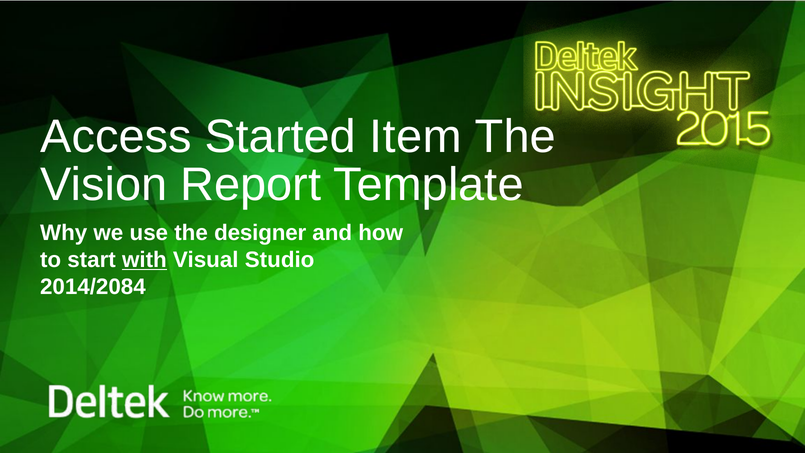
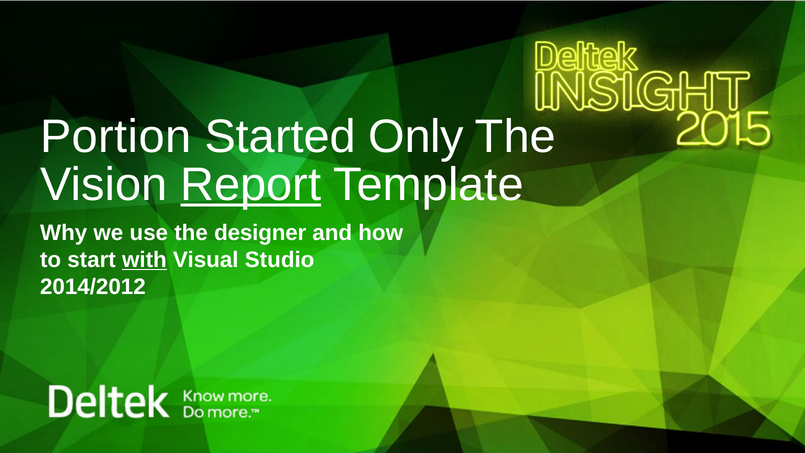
Access: Access -> Portion
Item: Item -> Only
Report underline: none -> present
2014/2084: 2014/2084 -> 2014/2012
